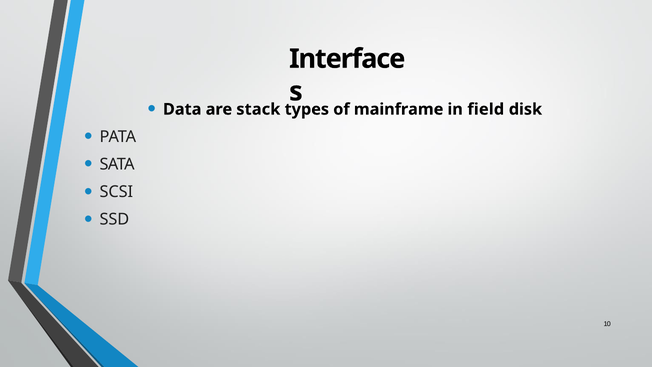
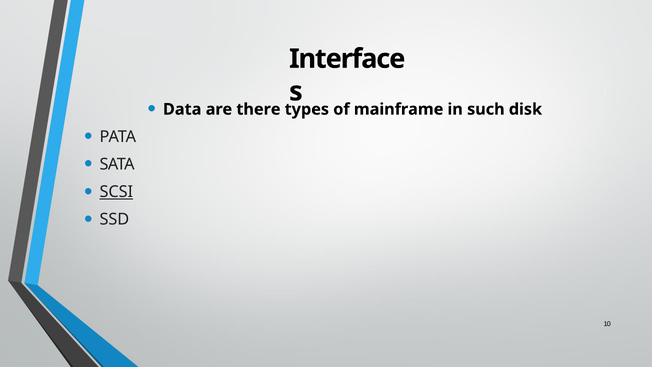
stack: stack -> there
field: field -> such
SCSI underline: none -> present
